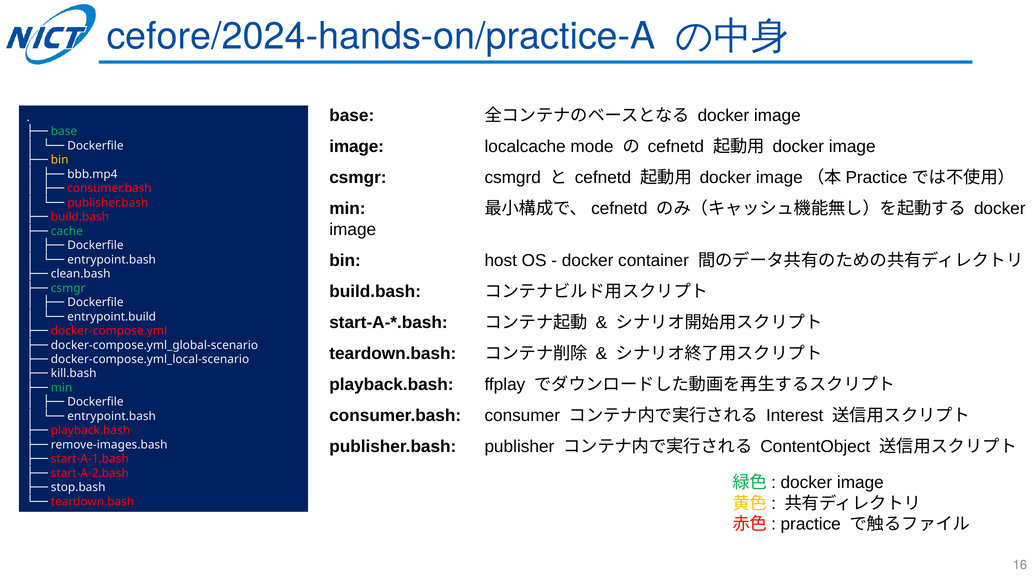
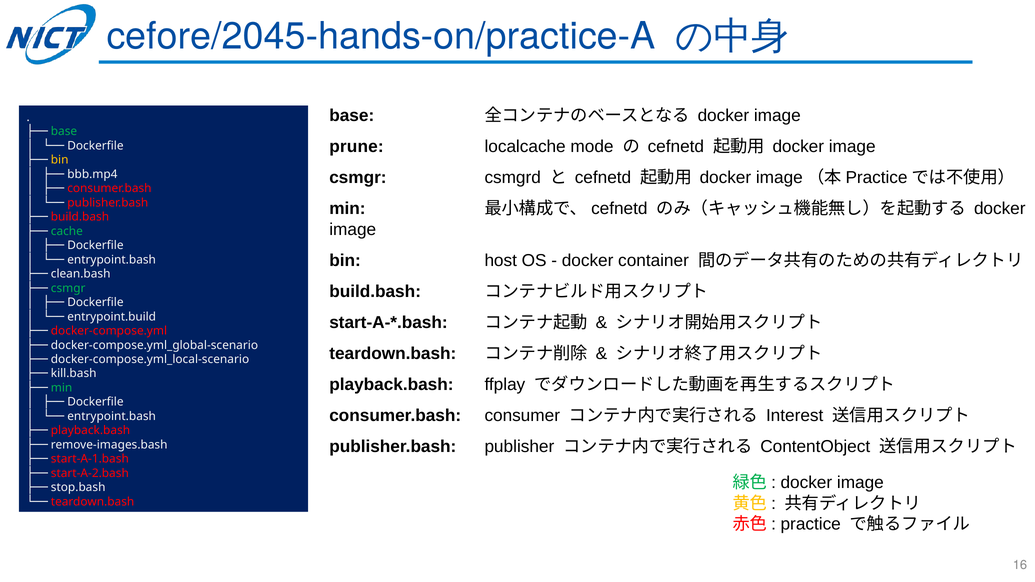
cefore/2024-hands-on/practice-A: cefore/2024-hands-on/practice-A -> cefore/2045-hands-on/practice-A
image at (357, 147): image -> prune
